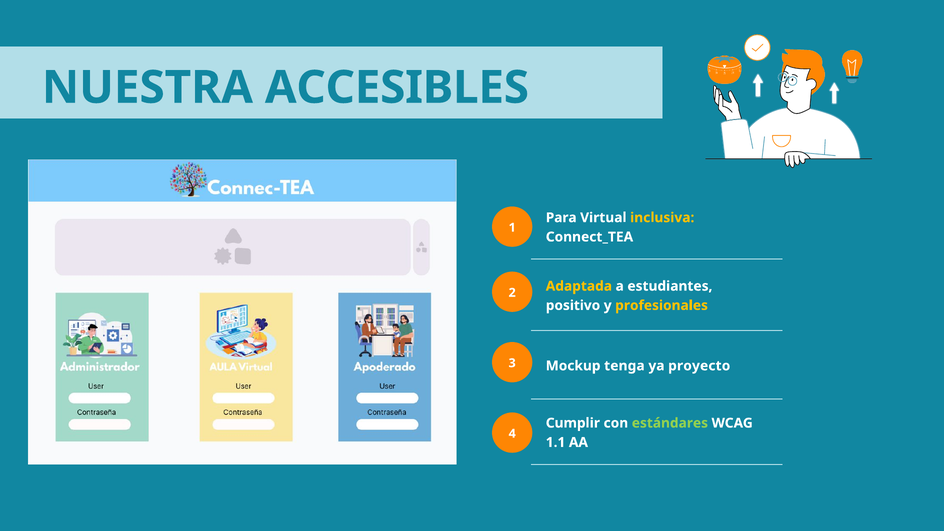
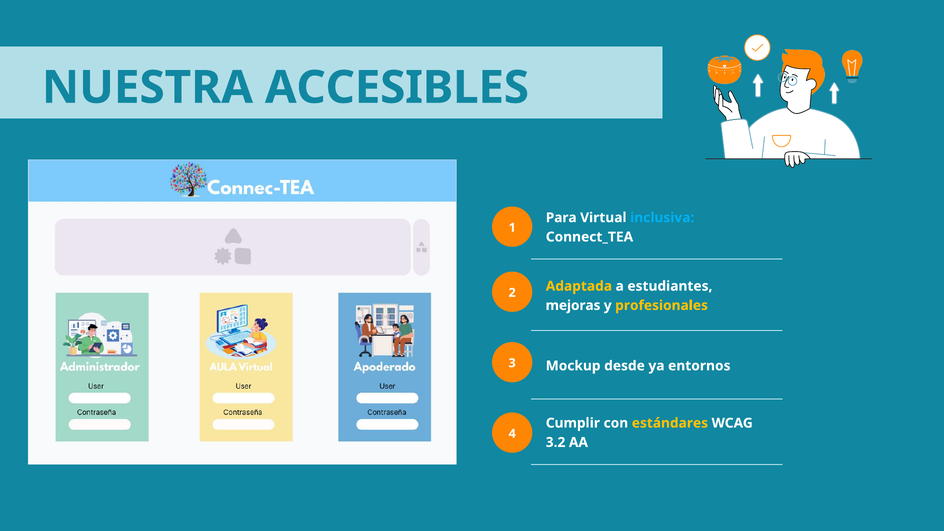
inclusiva colour: yellow -> light blue
positivo: positivo -> mejoras
tenga: tenga -> desde
proyecto: proyecto -> entornos
estándares colour: light green -> yellow
1.1: 1.1 -> 3.2
